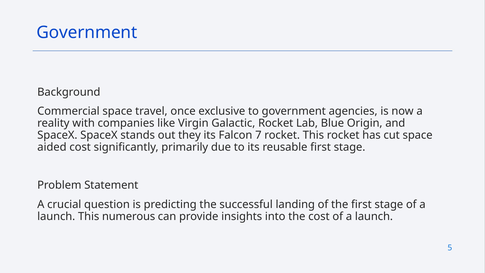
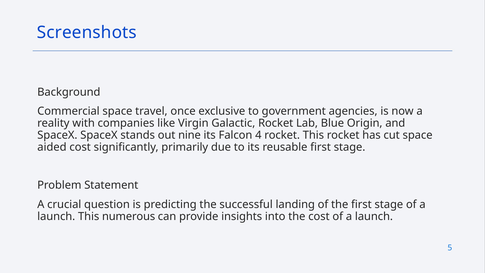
Government at (87, 32): Government -> Screenshots
they: they -> nine
7: 7 -> 4
